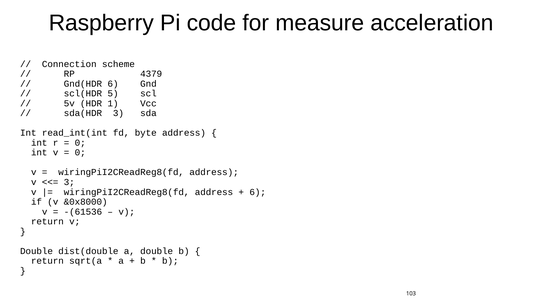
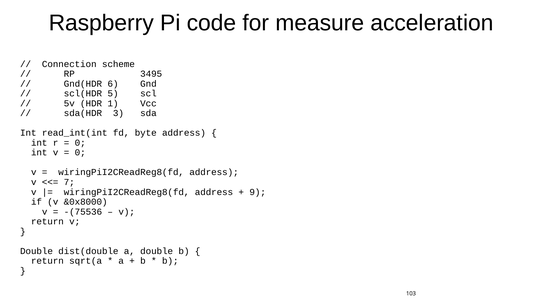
4379: 4379 -> 3495
3 at (69, 182): 3 -> 7
6 at (258, 192): 6 -> 9
-(61536: -(61536 -> -(75536
